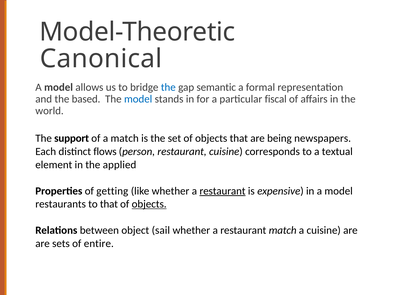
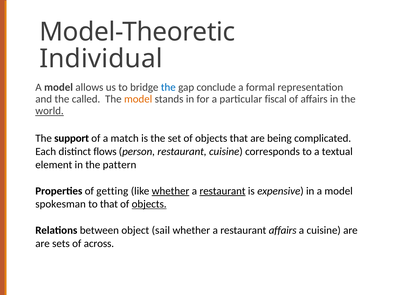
Canonical: Canonical -> Individual
semantic: semantic -> conclude
based: based -> called
model at (138, 99) colour: blue -> orange
world underline: none -> present
newspapers: newspapers -> complicated
applied: applied -> pattern
whether at (171, 191) underline: none -> present
restaurants: restaurants -> spokesman
restaurant match: match -> affairs
entire: entire -> across
